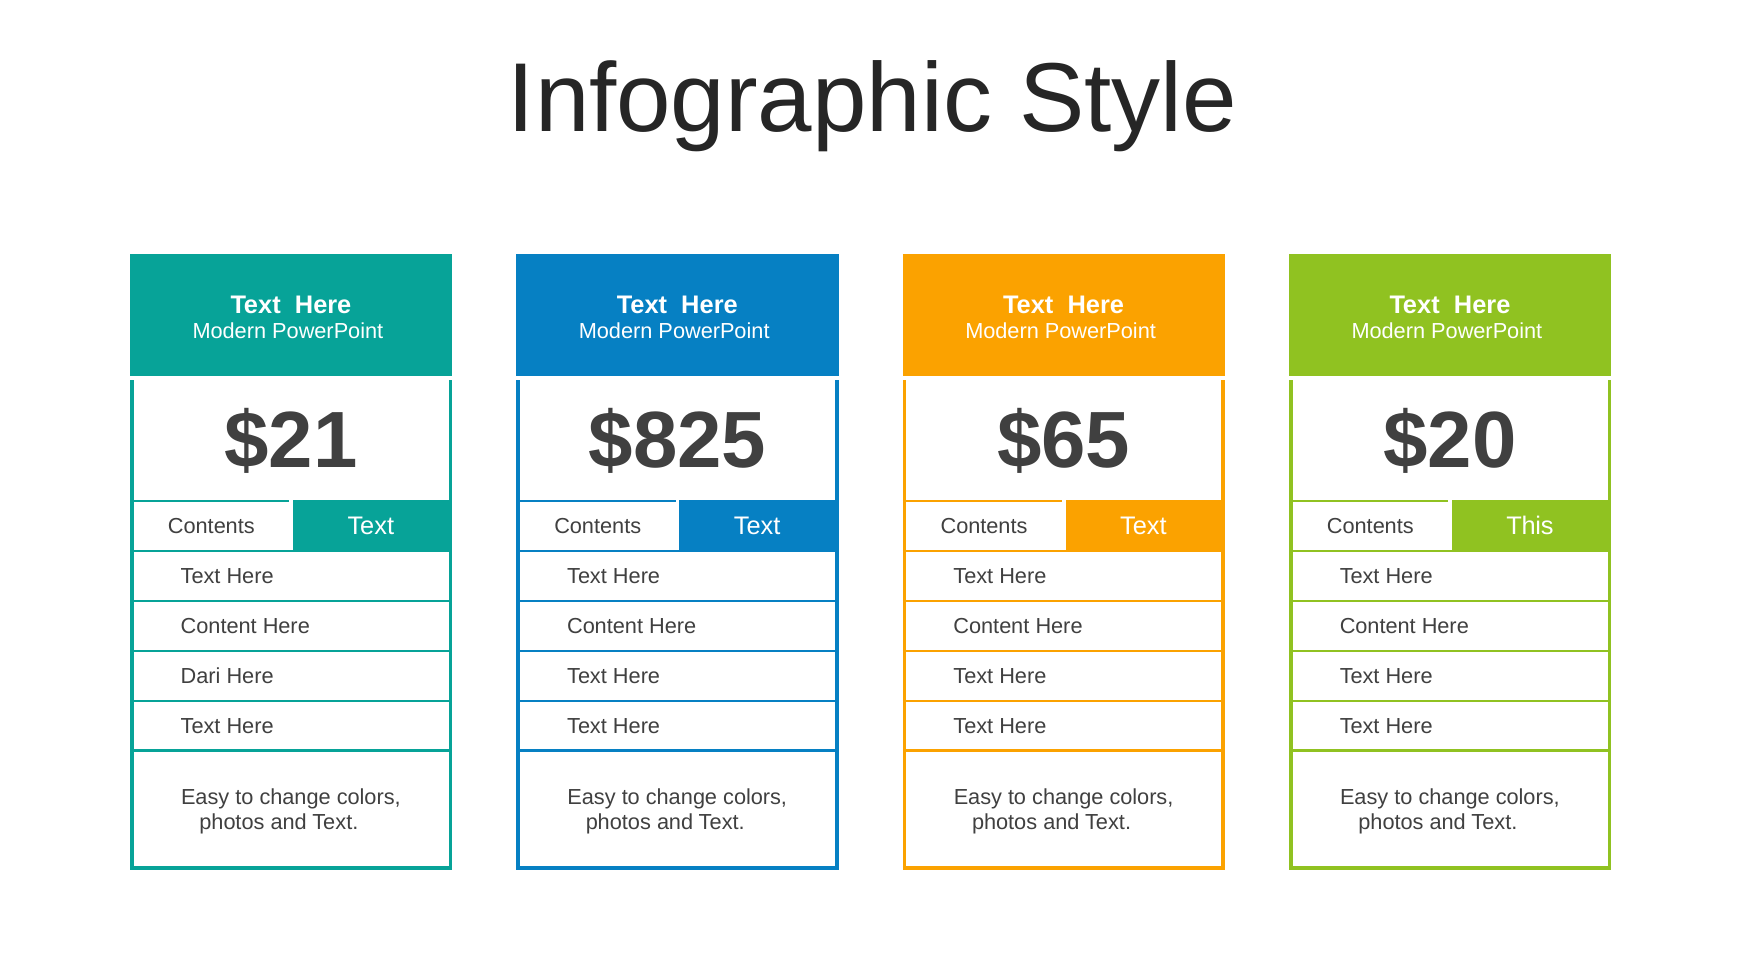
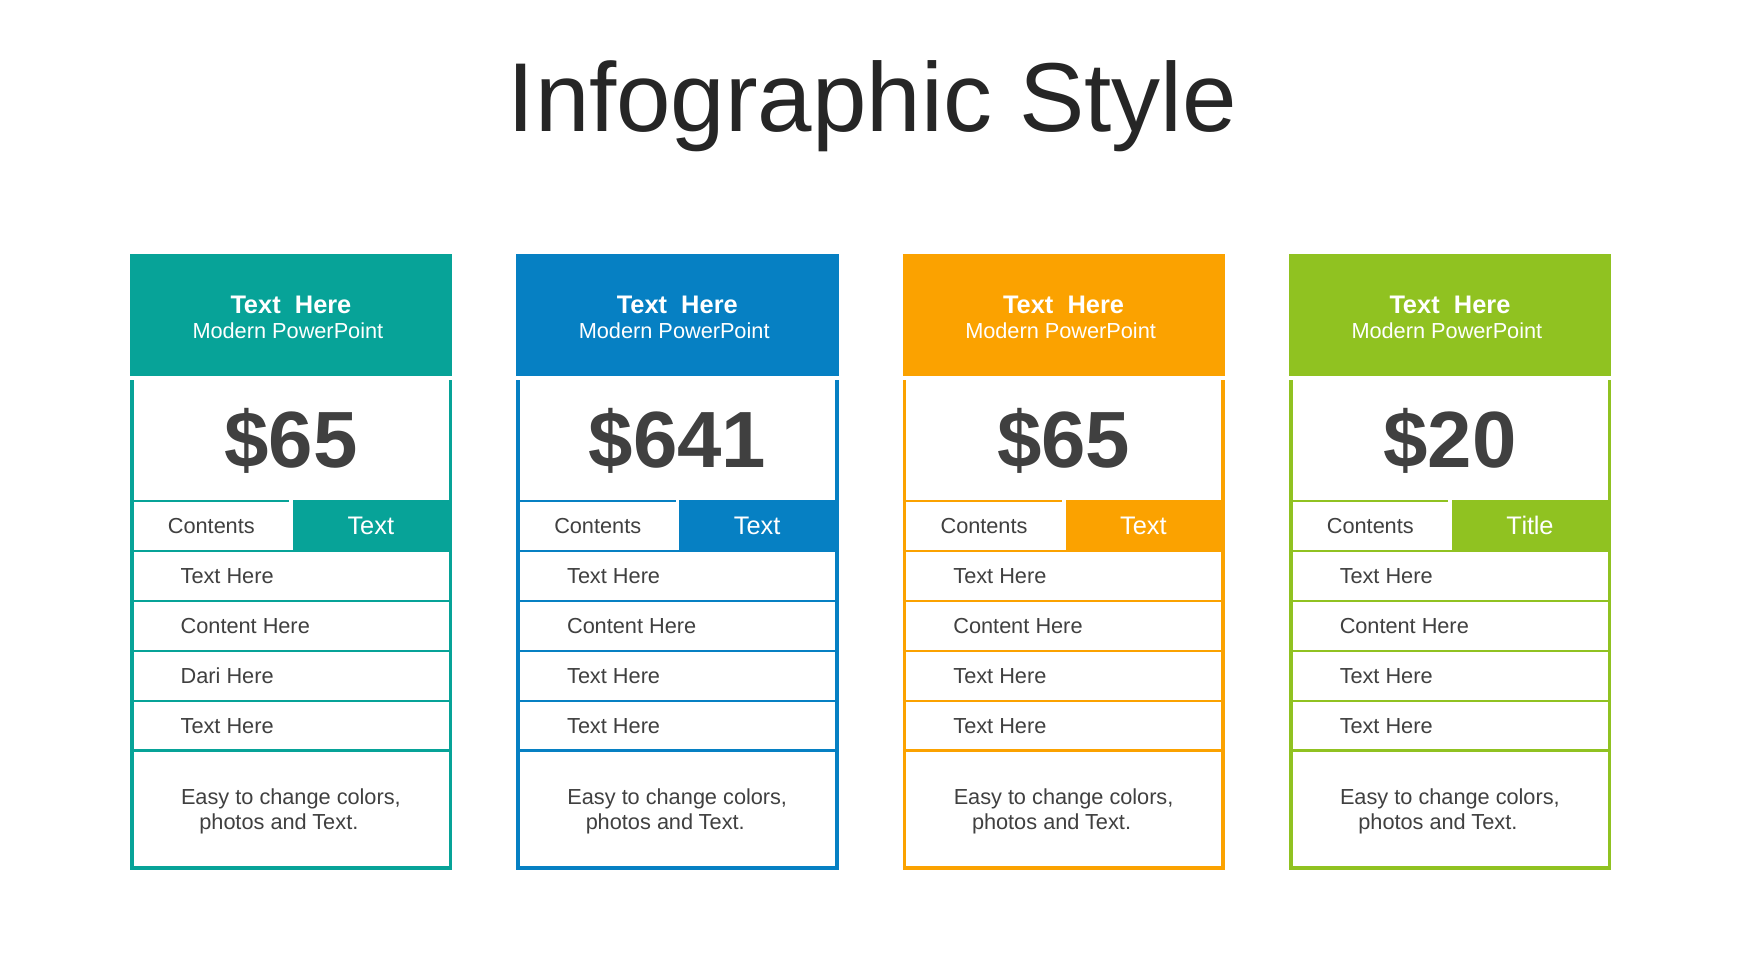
$21 at (291, 441): $21 -> $65
$825: $825 -> $641
This: This -> Title
